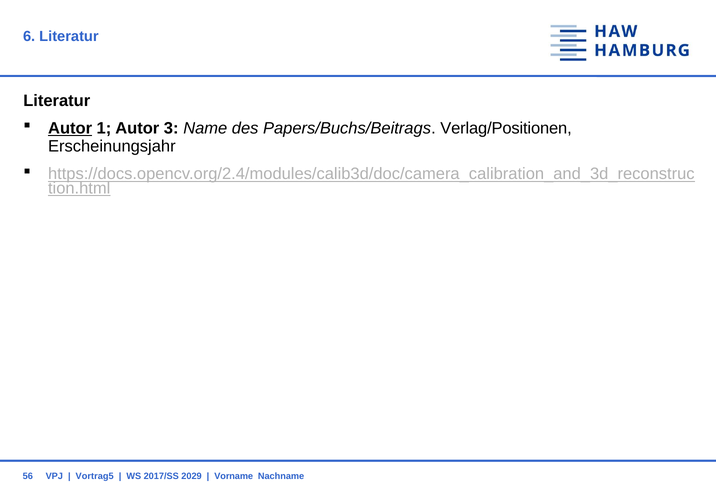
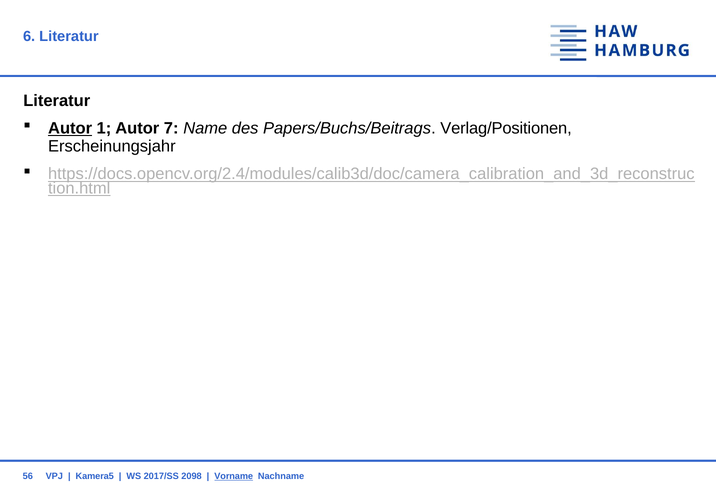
3: 3 -> 7
Vortrag5: Vortrag5 -> Kamera5
2029: 2029 -> 2098
Vorname underline: none -> present
